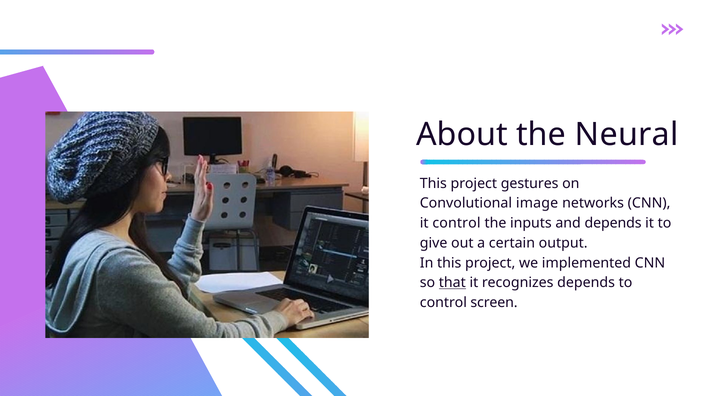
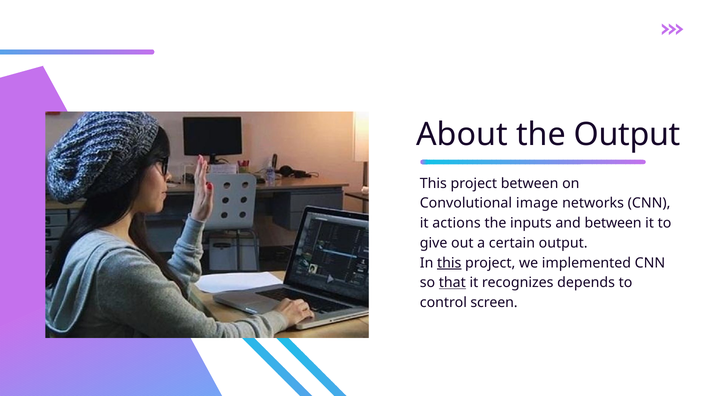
the Neural: Neural -> Output
project gestures: gestures -> between
it control: control -> actions
and depends: depends -> between
this at (449, 263) underline: none -> present
